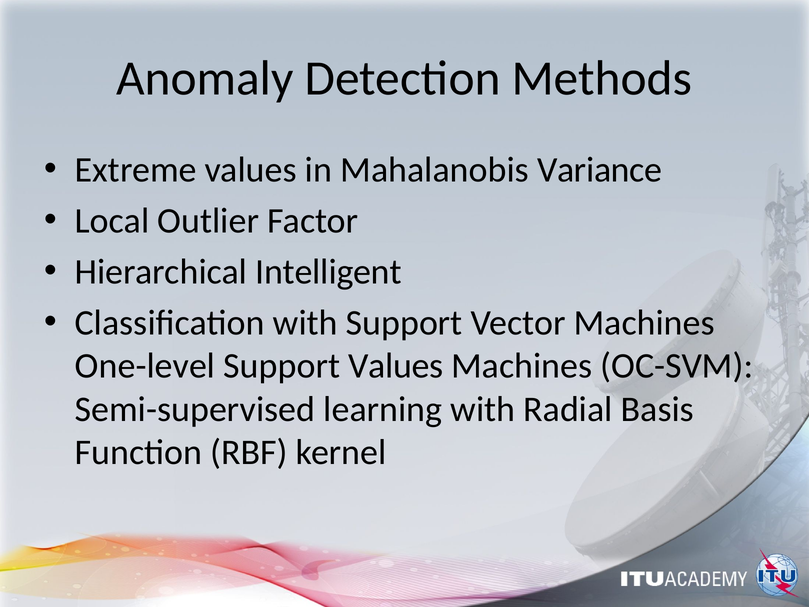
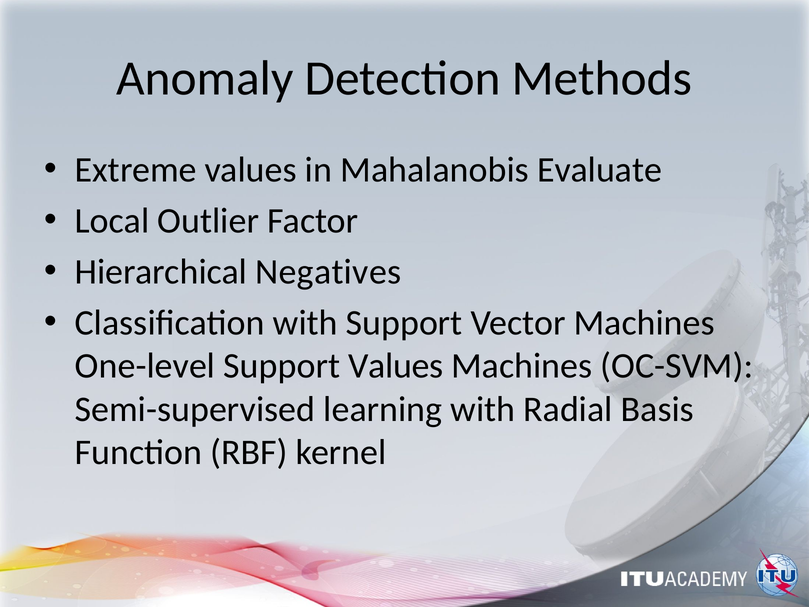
Variance: Variance -> Evaluate
Intelligent: Intelligent -> Negatives
